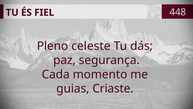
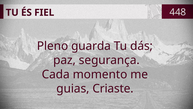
celeste: celeste -> guarda
